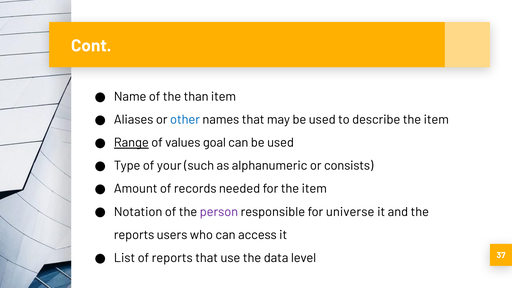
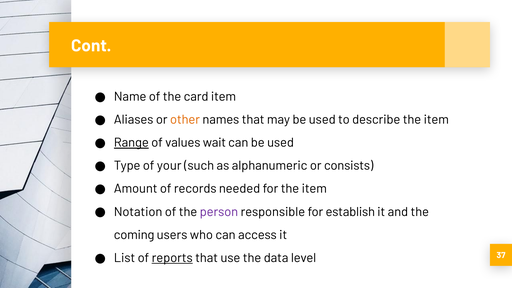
than: than -> card
other colour: blue -> orange
goal: goal -> wait
universe: universe -> establish
reports at (134, 235): reports -> coming
reports at (172, 258) underline: none -> present
